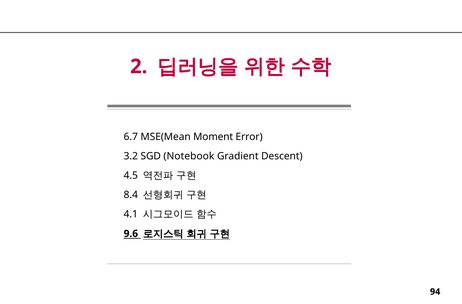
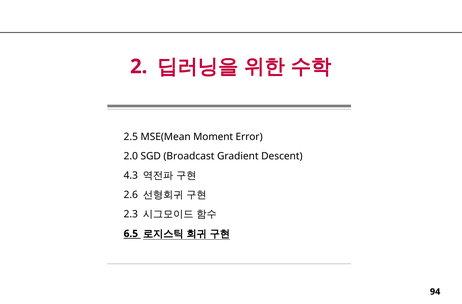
6.7: 6.7 -> 2.5
3.2: 3.2 -> 2.0
Notebook: Notebook -> Broadcast
4.5: 4.5 -> 4.3
8.4: 8.4 -> 2.6
4.1: 4.1 -> 2.3
9.6: 9.6 -> 6.5
